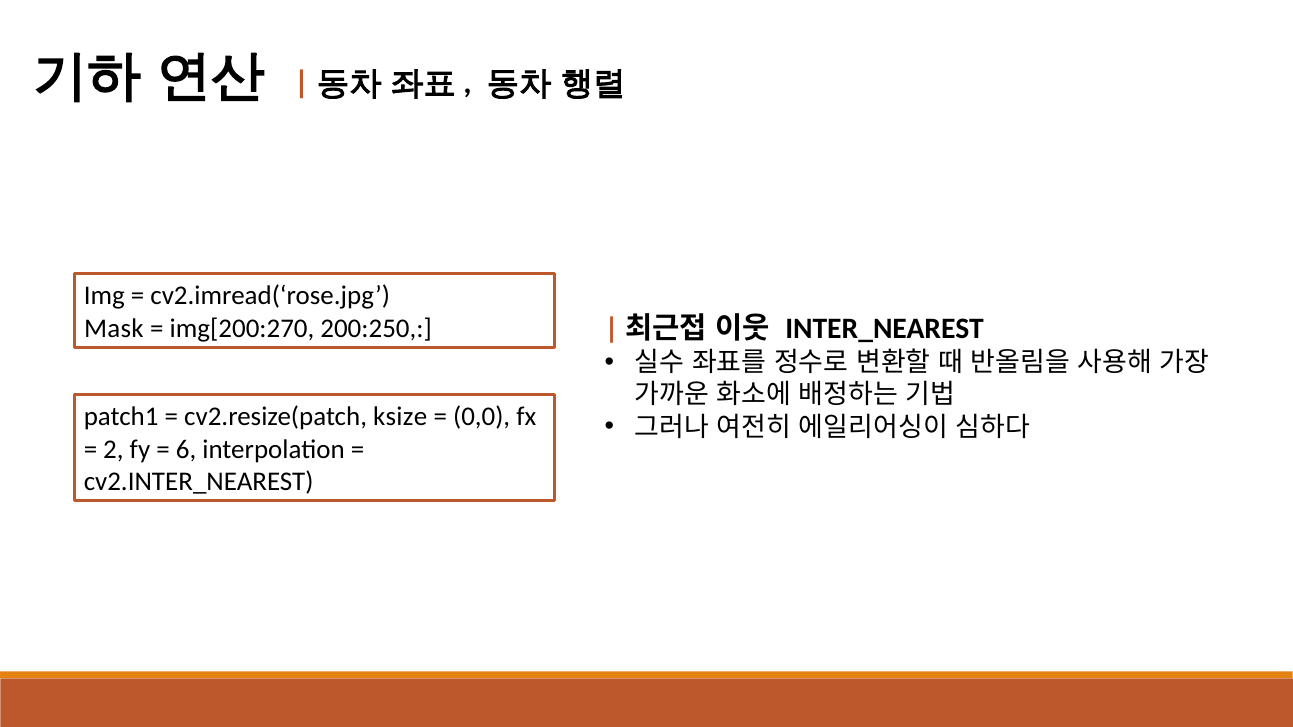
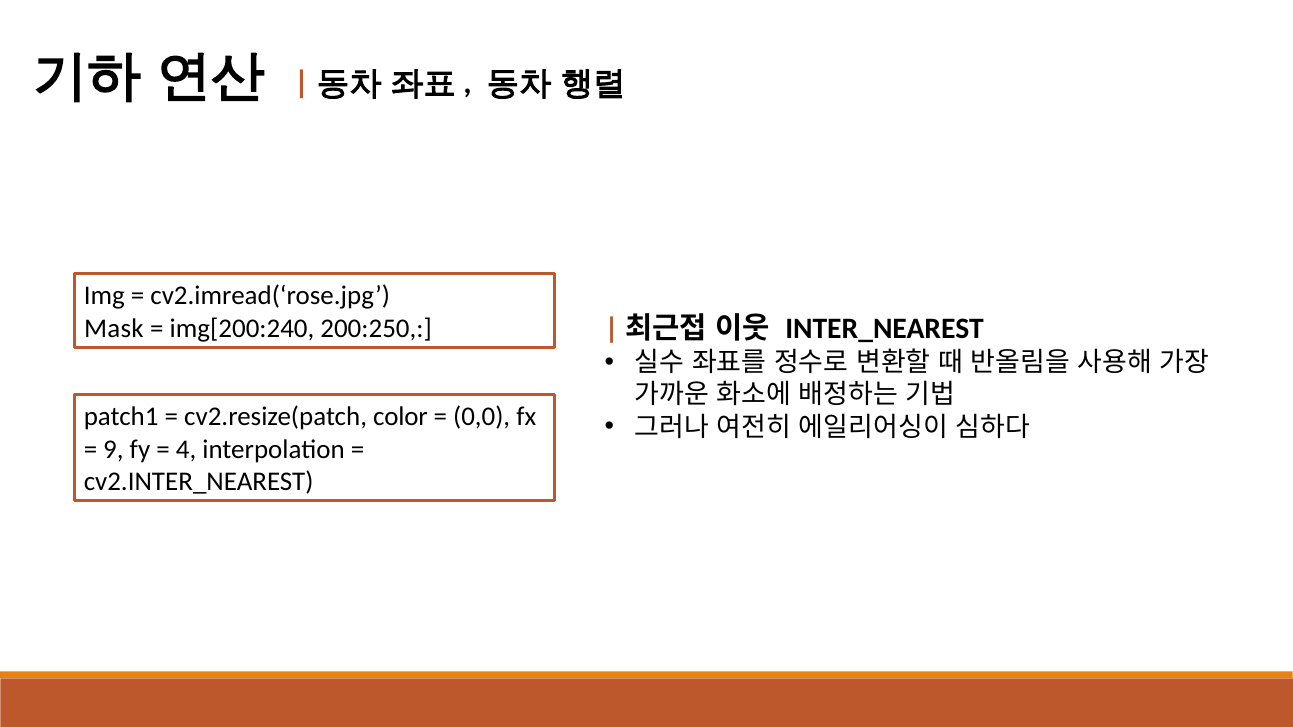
img[200:270: img[200:270 -> img[200:240
ksize: ksize -> color
2: 2 -> 9
6: 6 -> 4
